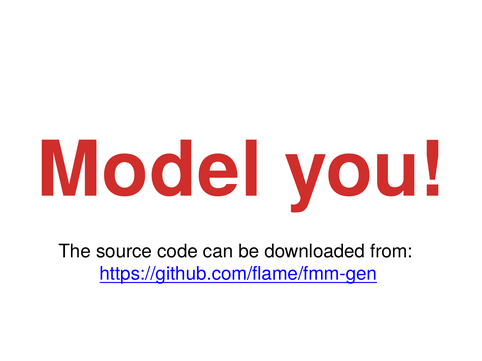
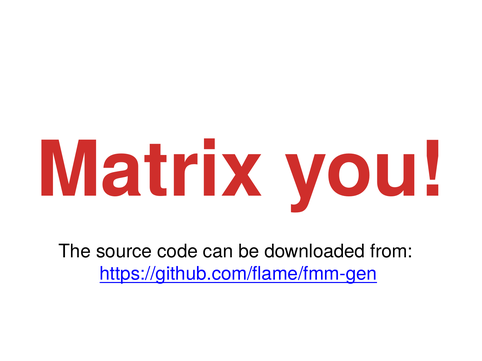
Model: Model -> Matrix
